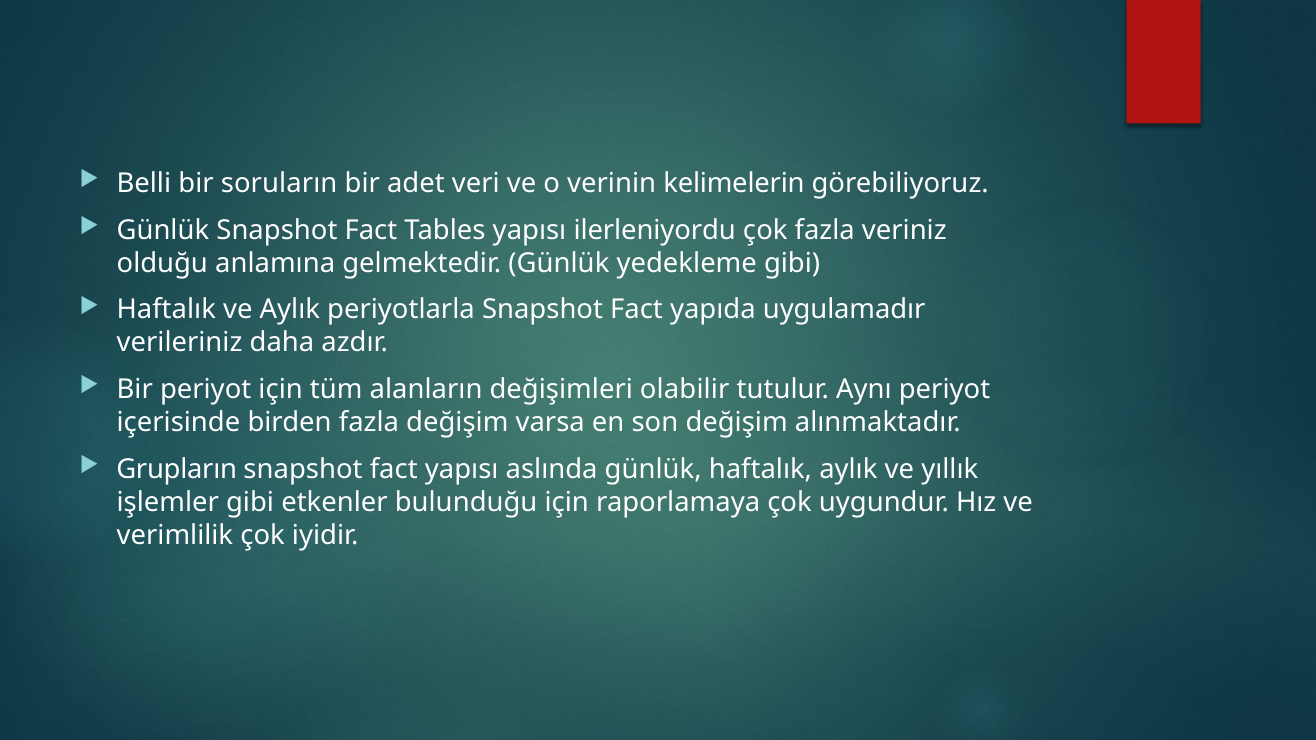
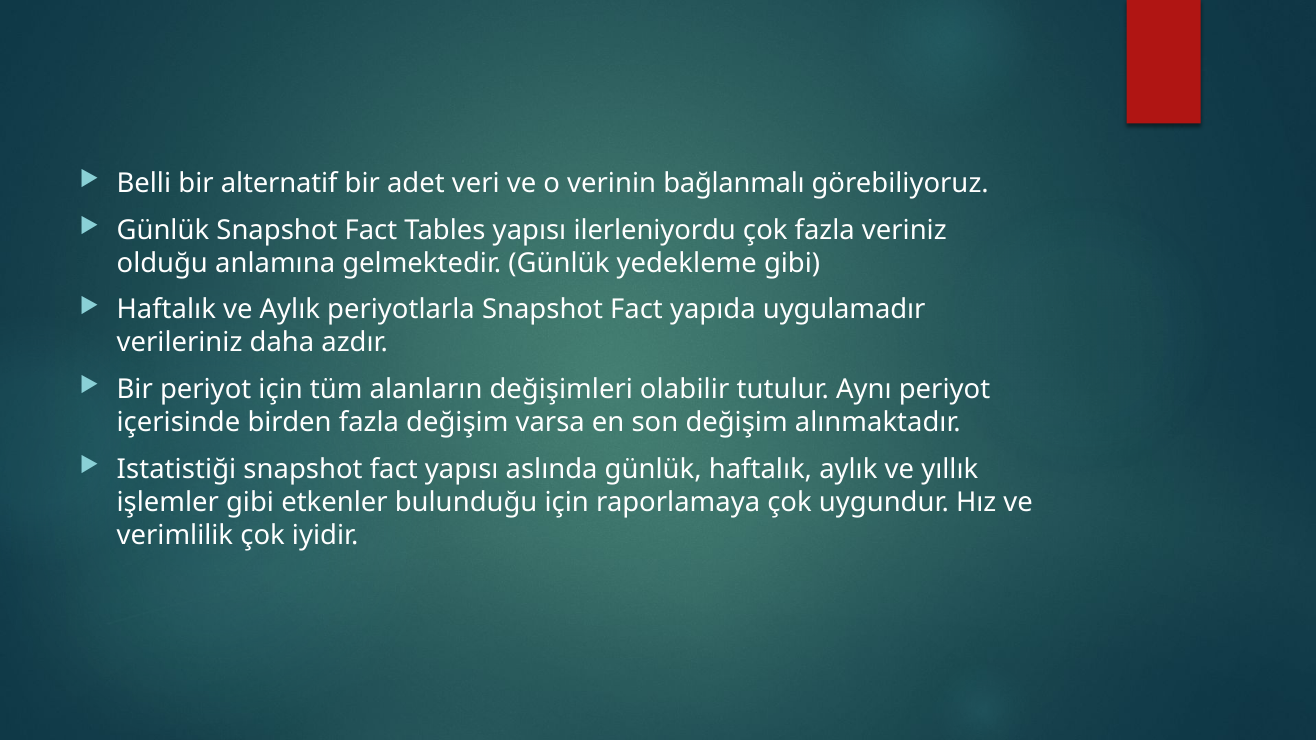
soruların: soruların -> alternatif
kelimelerin: kelimelerin -> bağlanmalı
Grupların: Grupların -> Istatistiği
